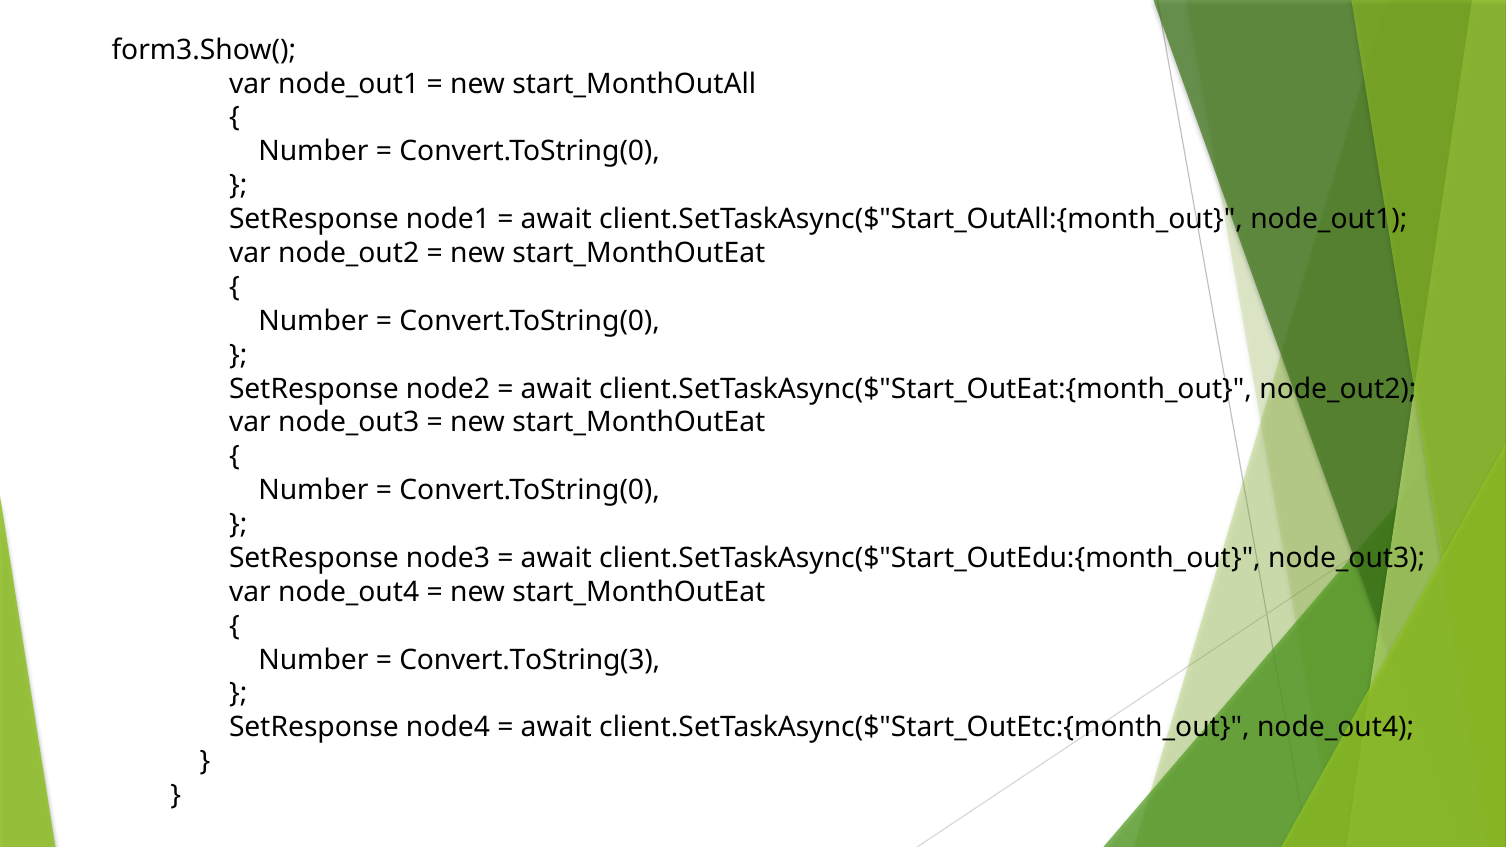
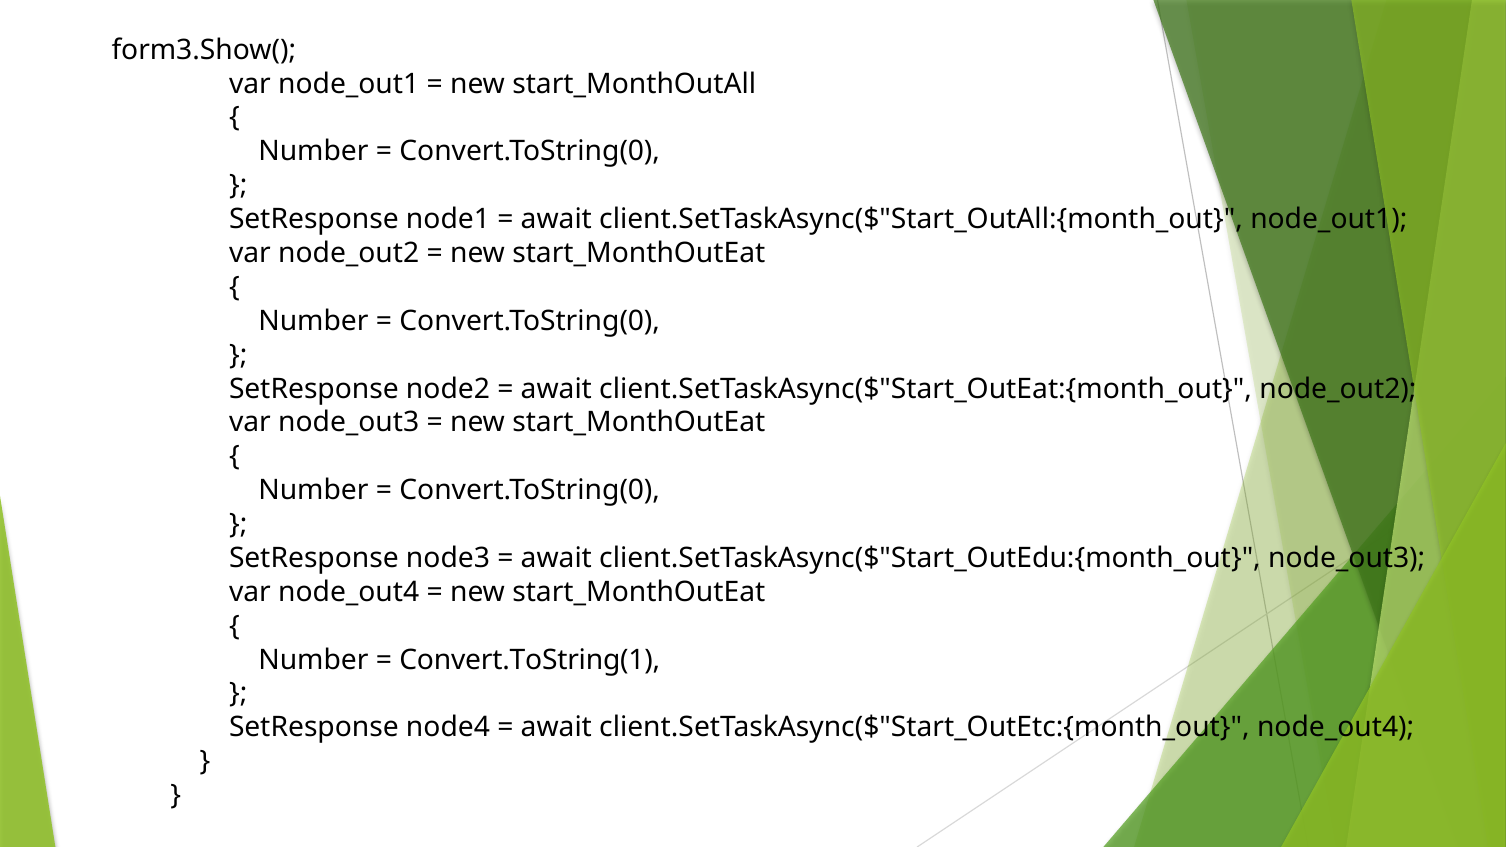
Convert.ToString(3: Convert.ToString(3 -> Convert.ToString(1
